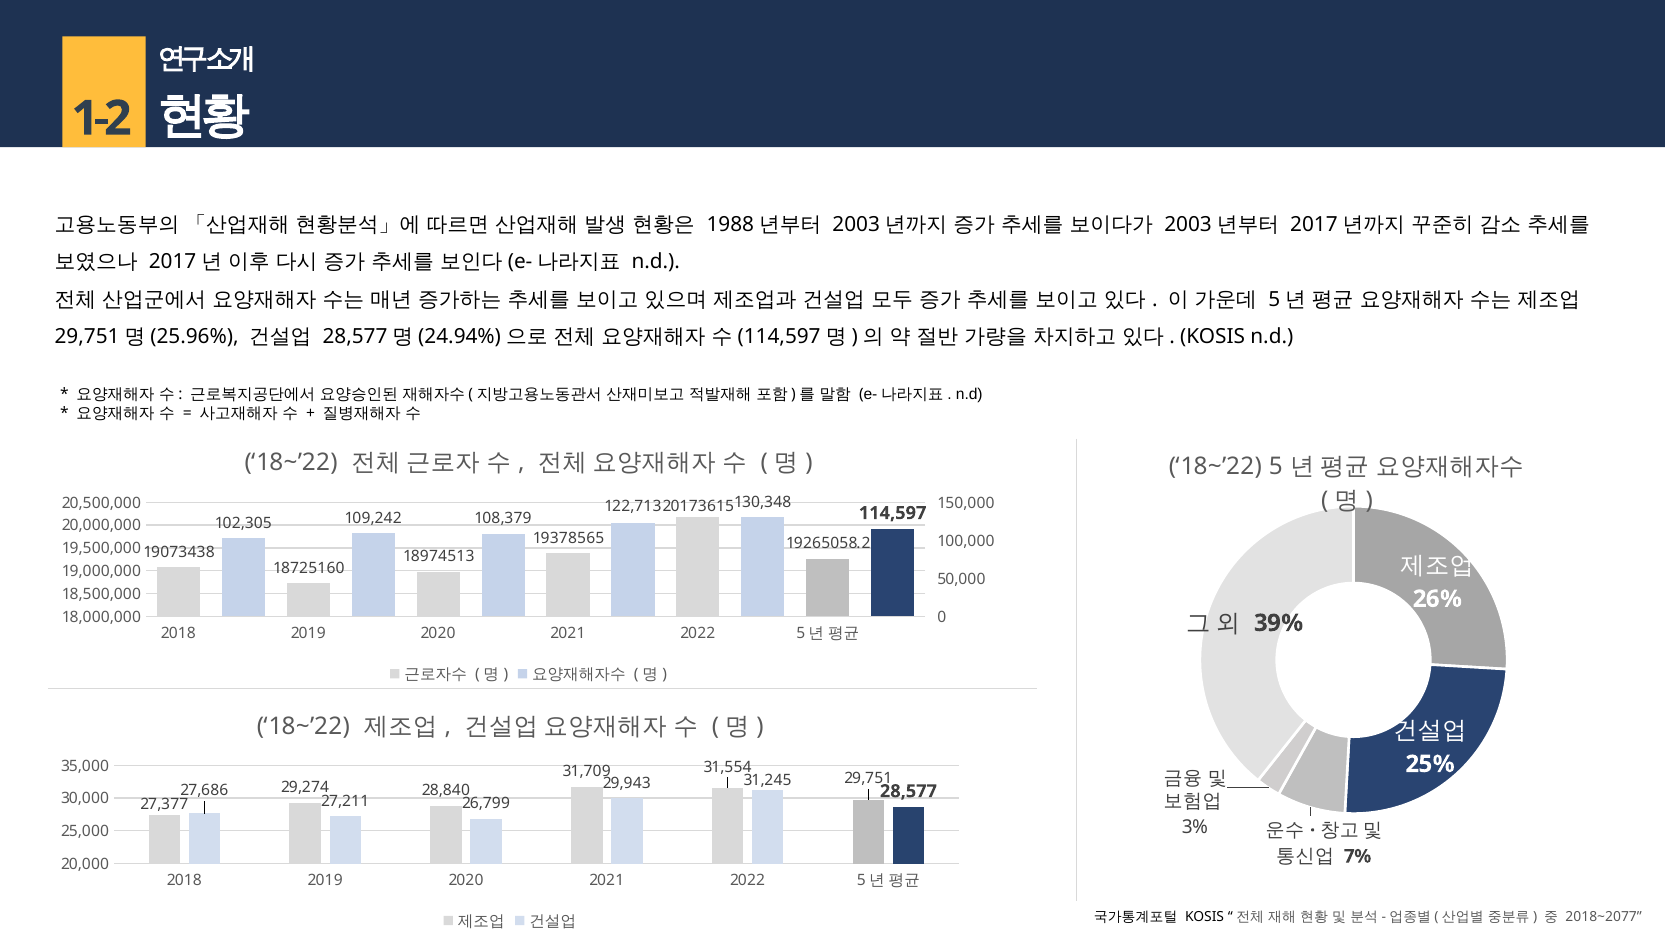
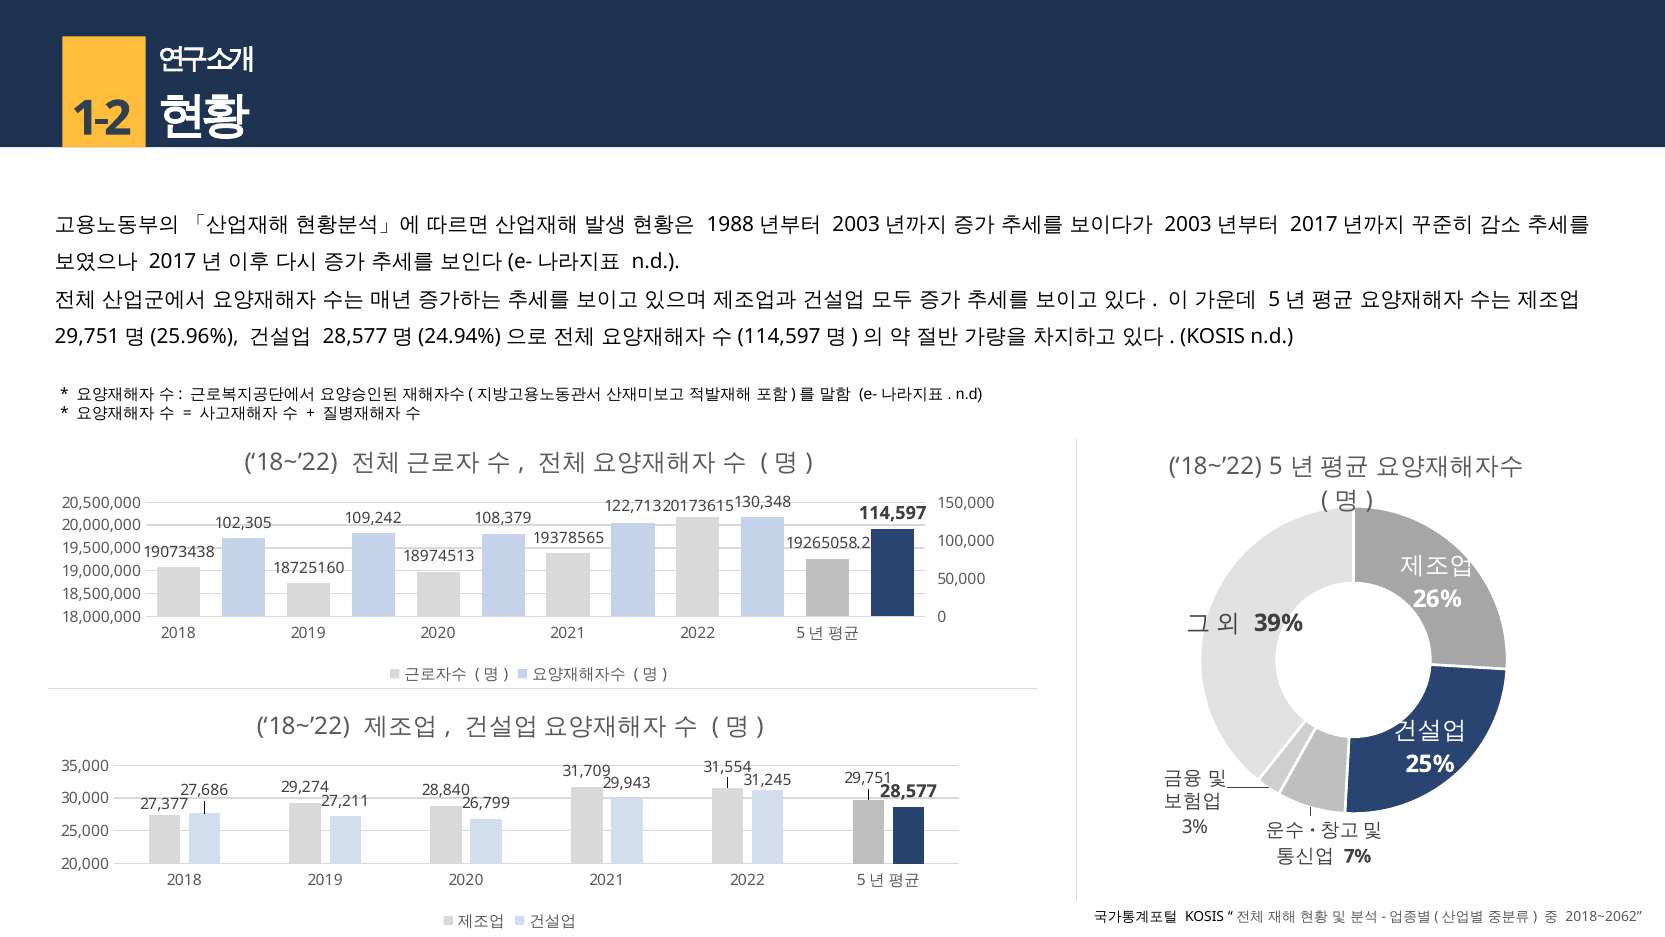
2018~2077: 2018~2077 -> 2018~2062
